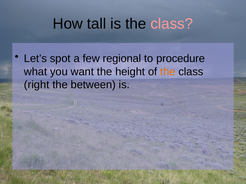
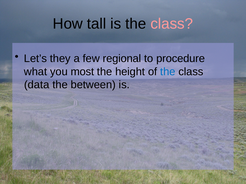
spot: spot -> they
want: want -> most
the at (168, 72) colour: orange -> blue
right: right -> data
